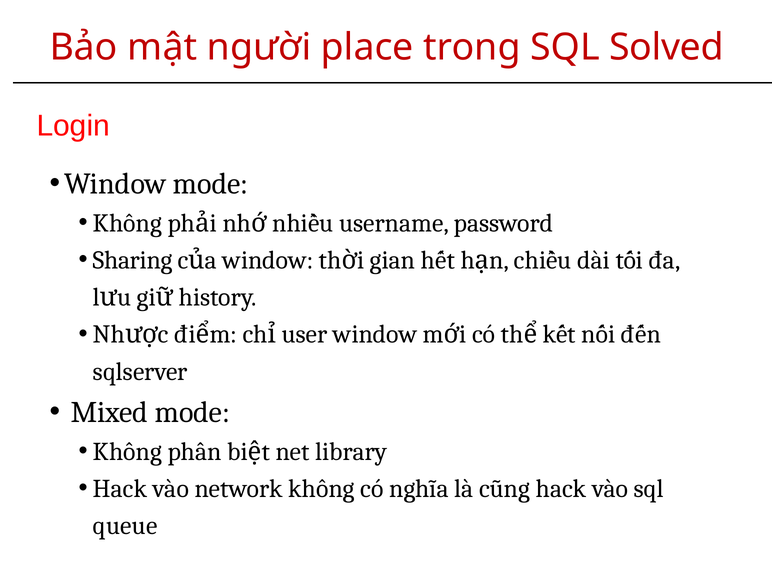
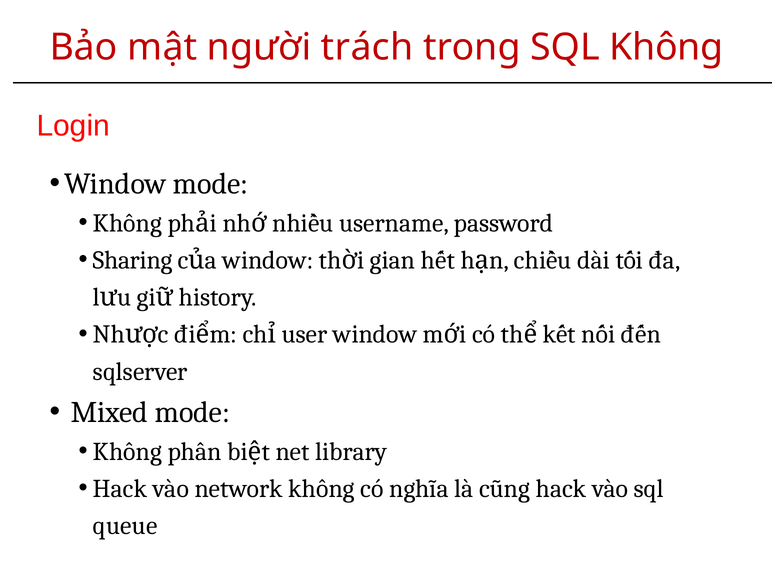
place: place -> trách
Solved: Solved -> Không
